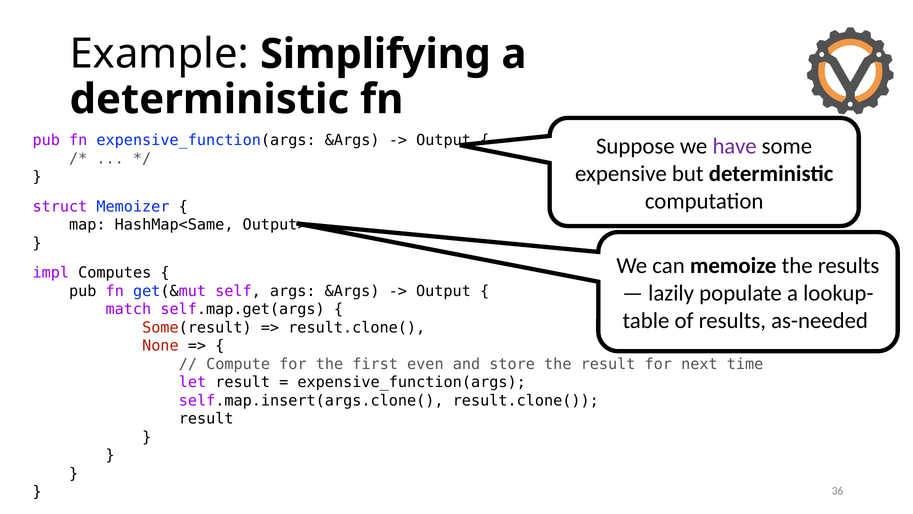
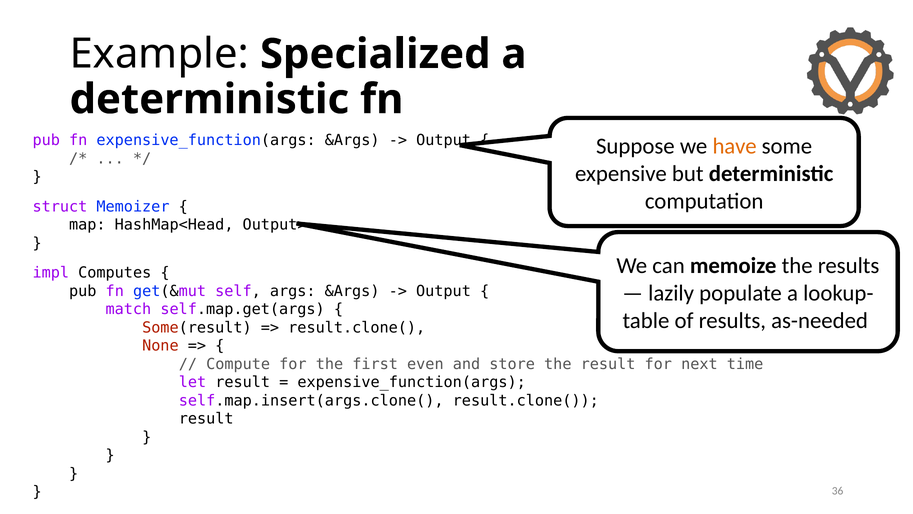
Simplifying: Simplifying -> Specialized
have colour: purple -> orange
HashMap<Same: HashMap<Same -> HashMap<Head
